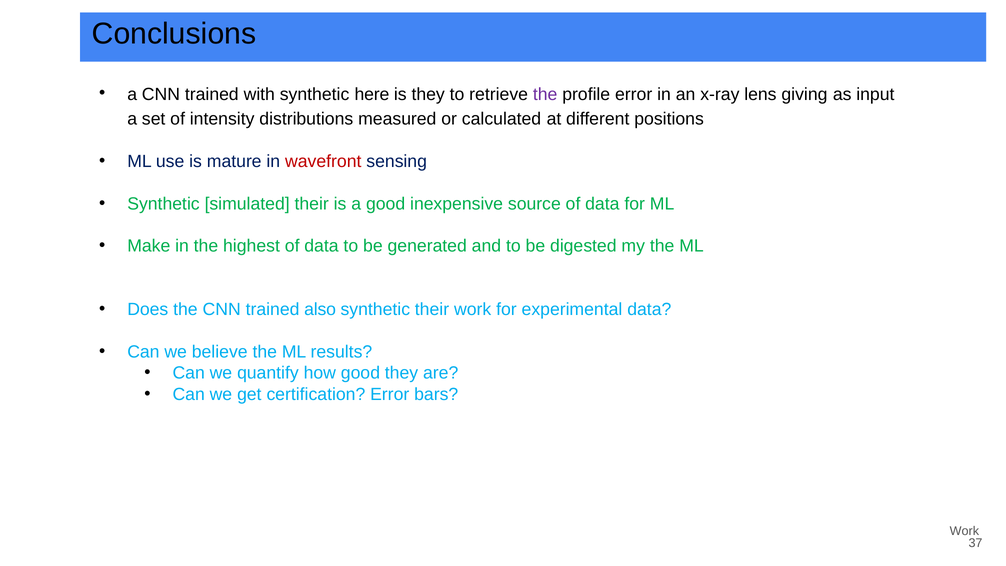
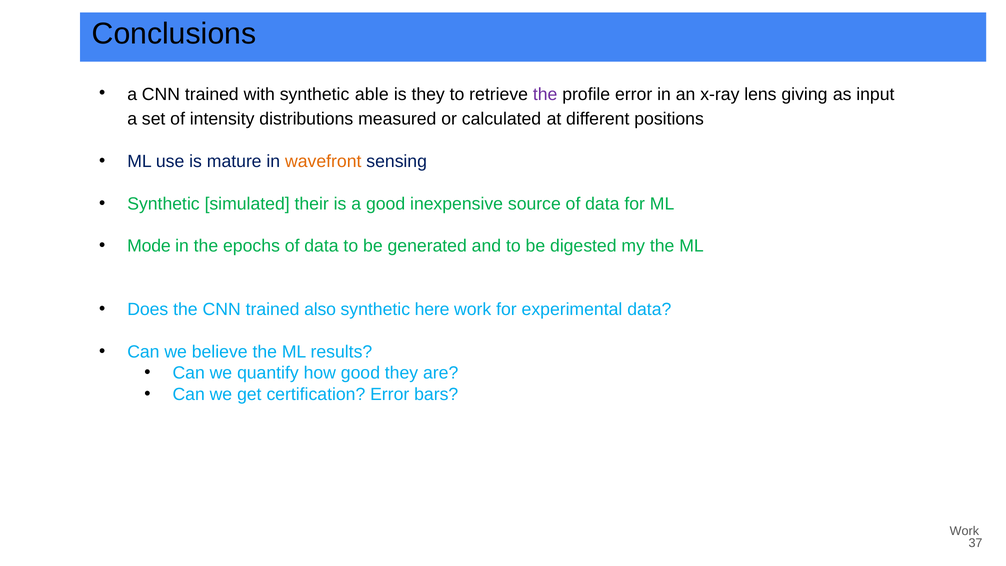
here: here -> able
wavefront colour: red -> orange
Make: Make -> Mode
highest: highest -> epochs
synthetic their: their -> here
